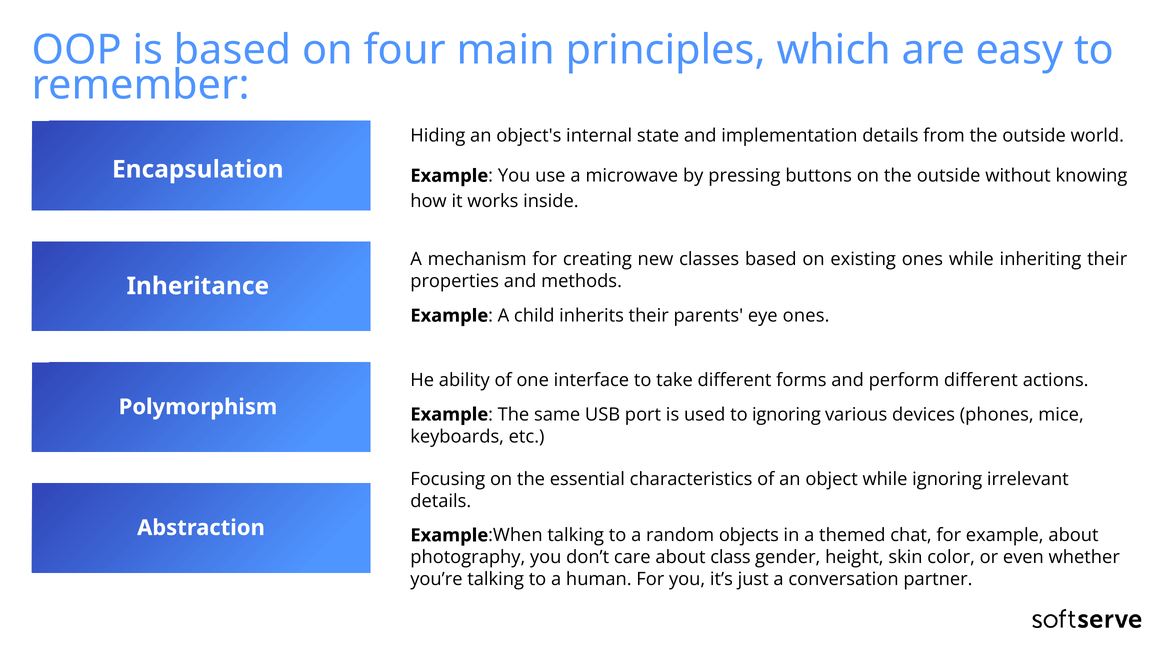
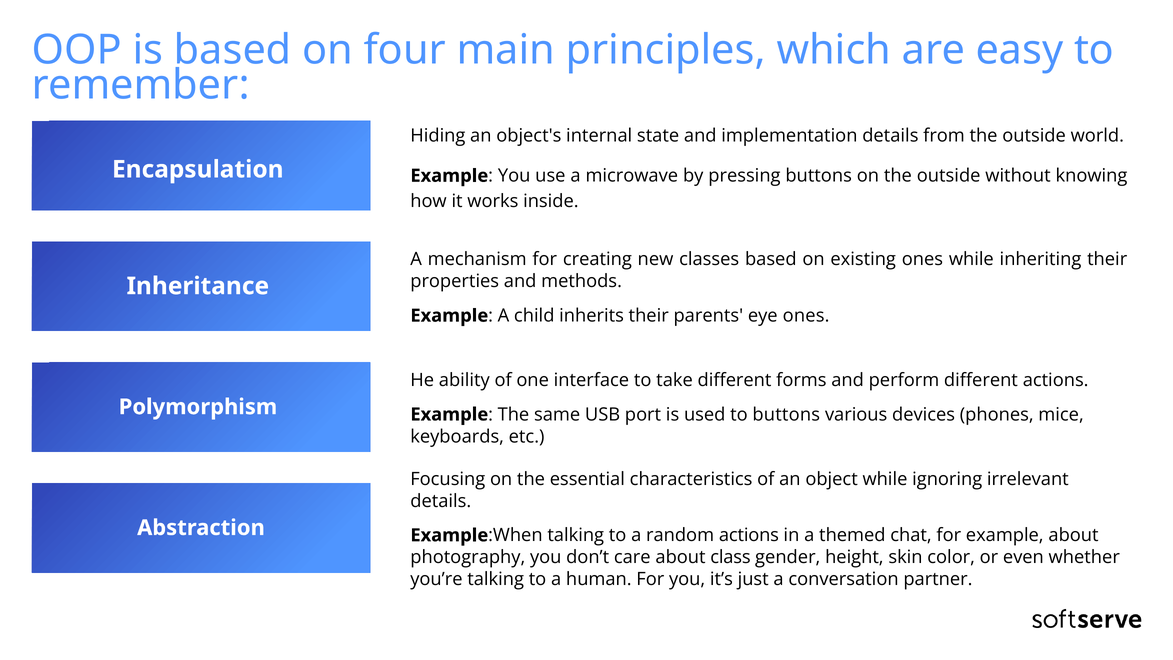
to ignoring: ignoring -> buttons
random objects: objects -> actions
